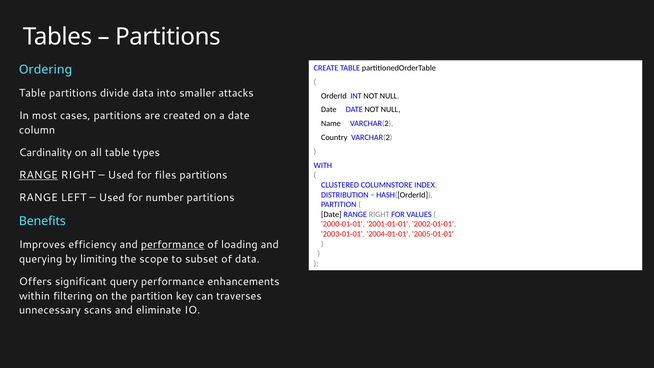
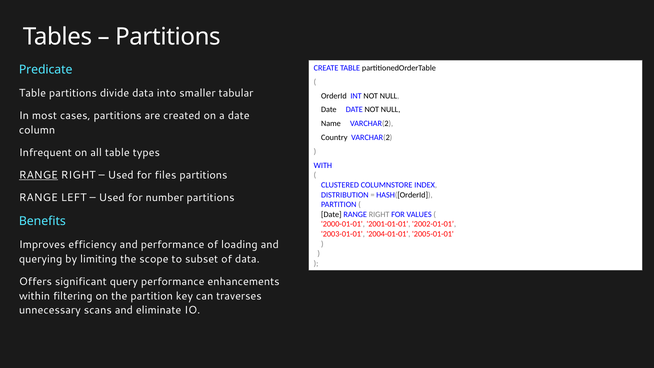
Ordering: Ordering -> Predicate
attacks: attacks -> tabular
Cardinality: Cardinality -> Infrequent
performance at (173, 245) underline: present -> none
